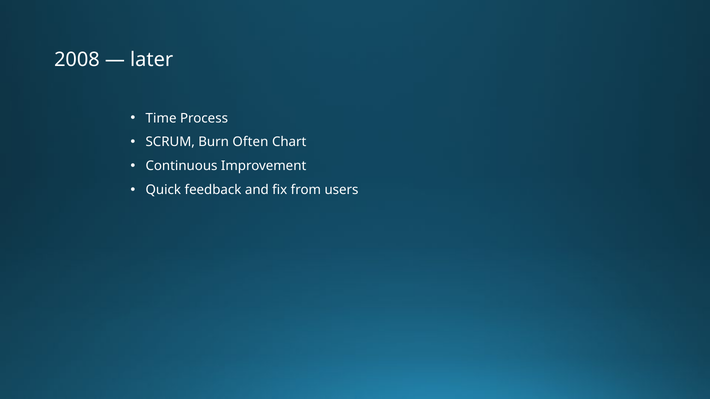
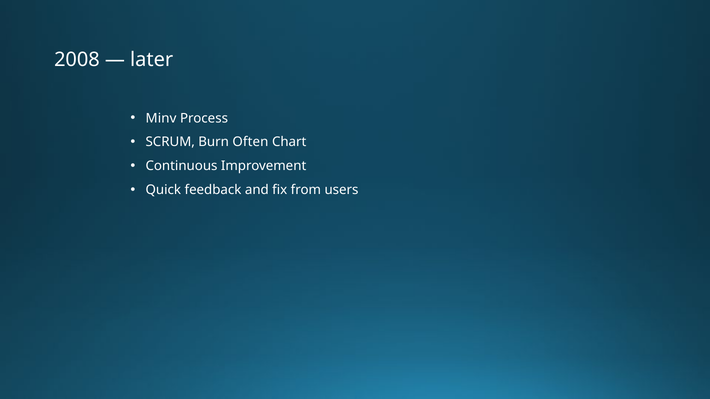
Time: Time -> Minv
